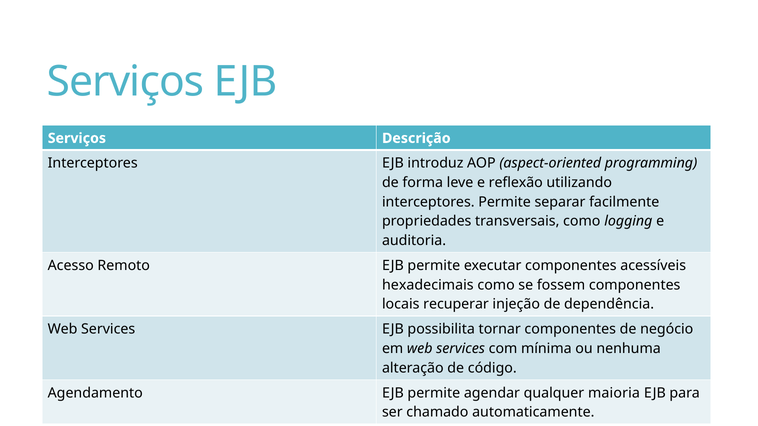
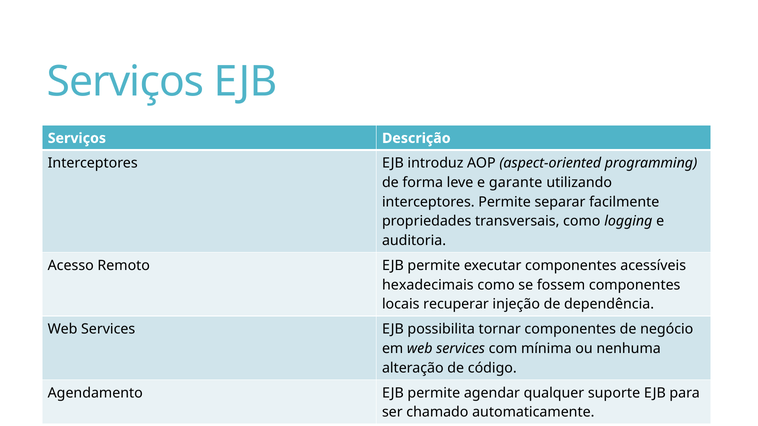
reflexão: reflexão -> garante
maioria: maioria -> suporte
